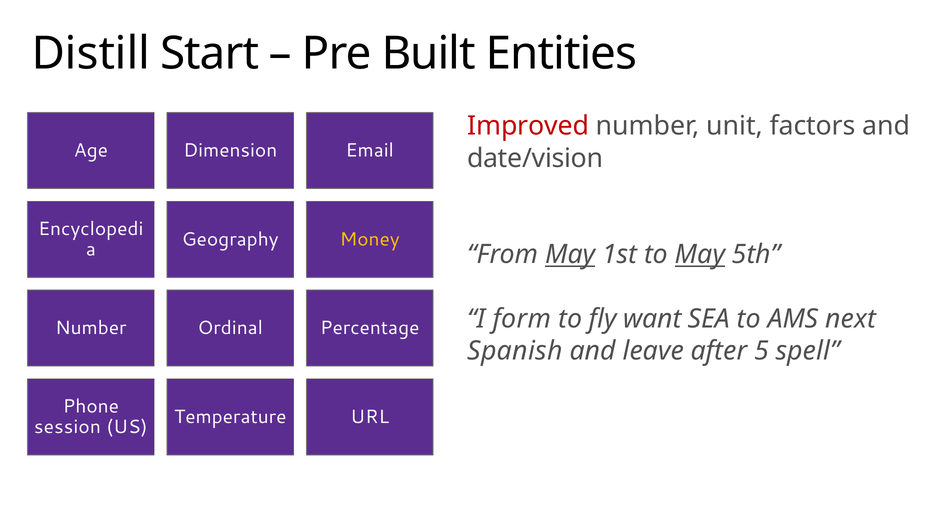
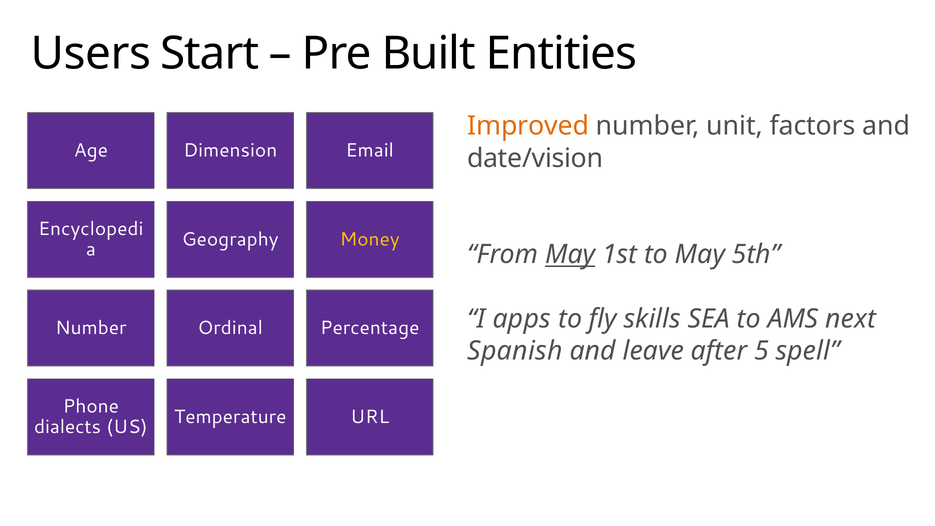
Distill: Distill -> Users
Improved colour: red -> orange
May at (700, 254) underline: present -> none
form: form -> apps
want: want -> skills
session: session -> dialects
